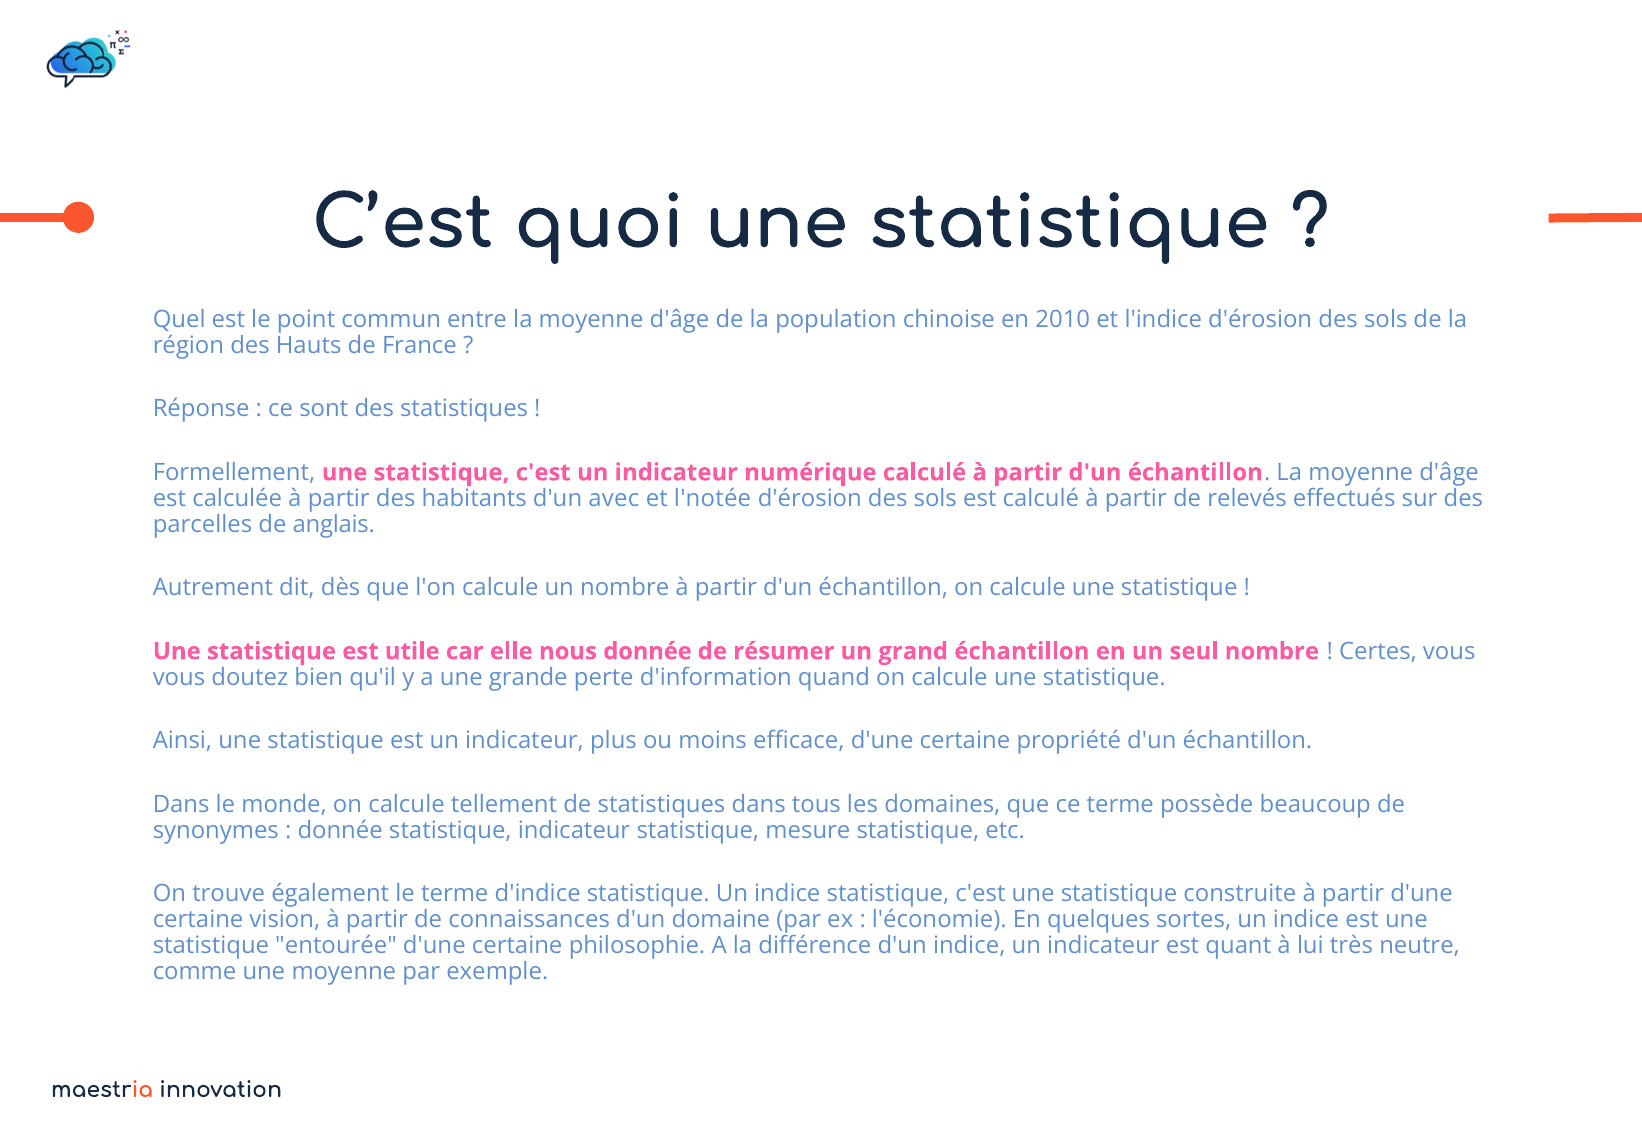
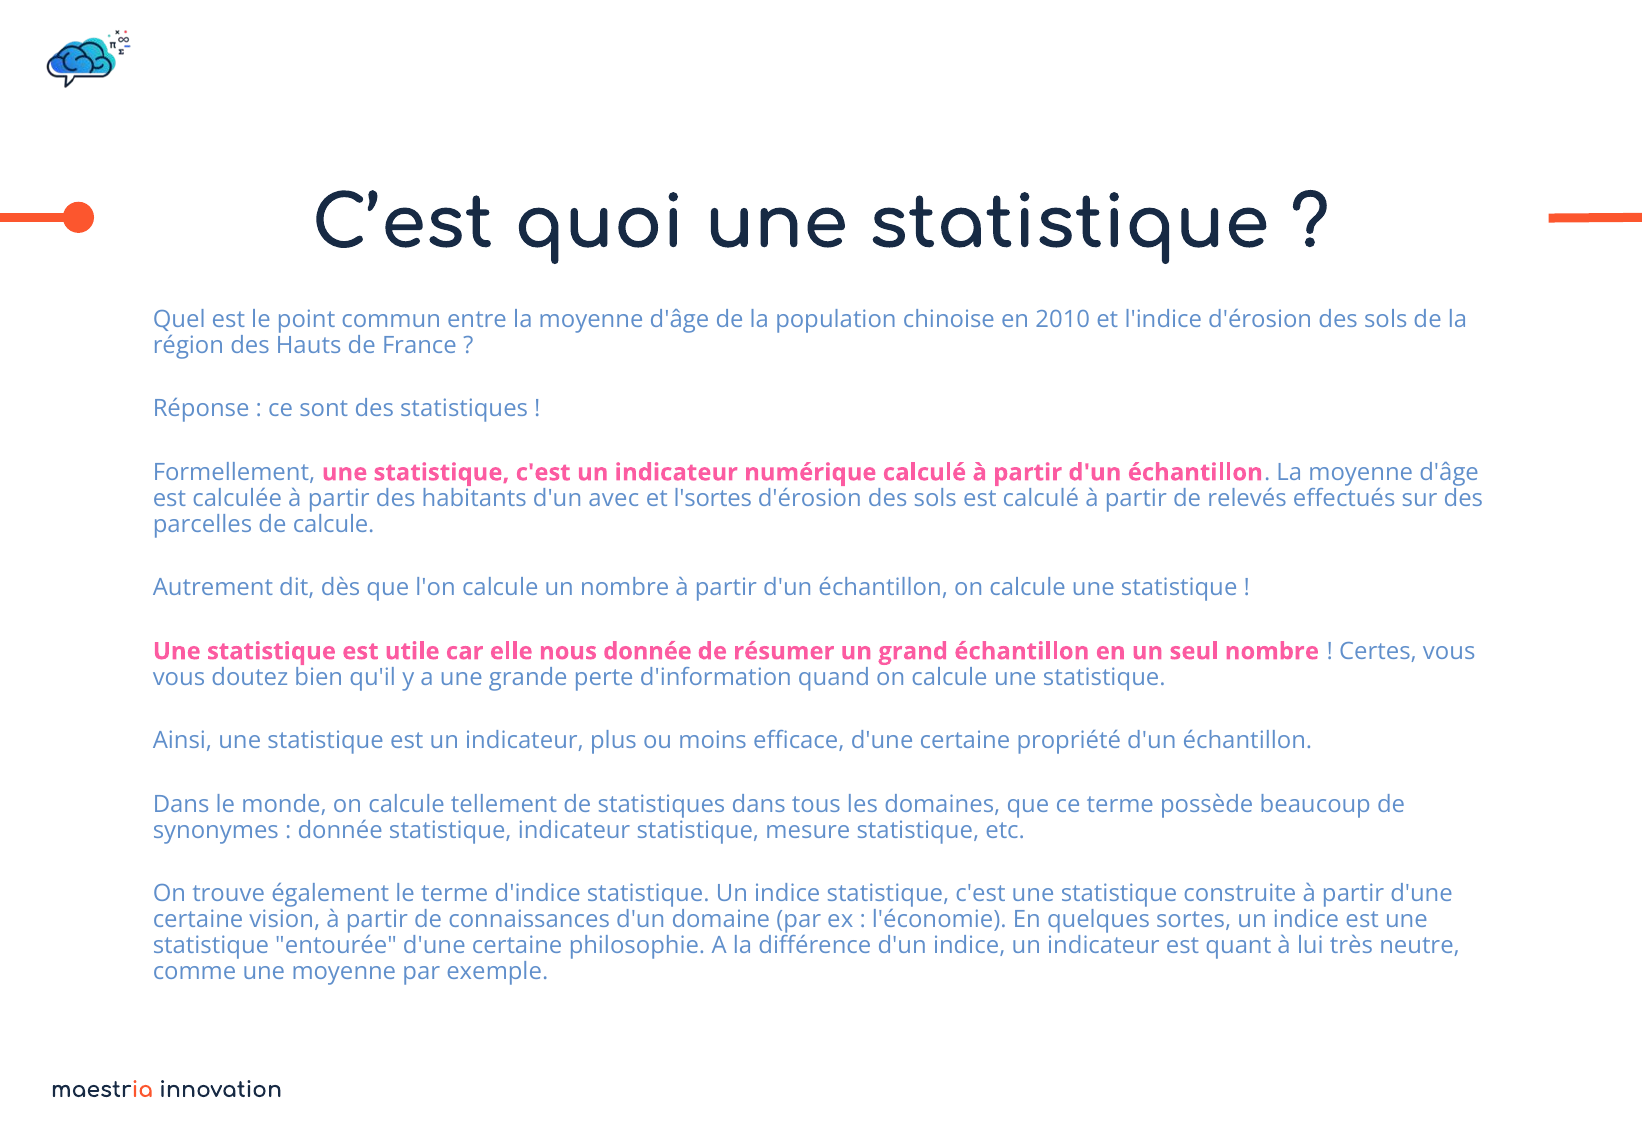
l'notée: l'notée -> l'sortes
de anglais: anglais -> calcule
